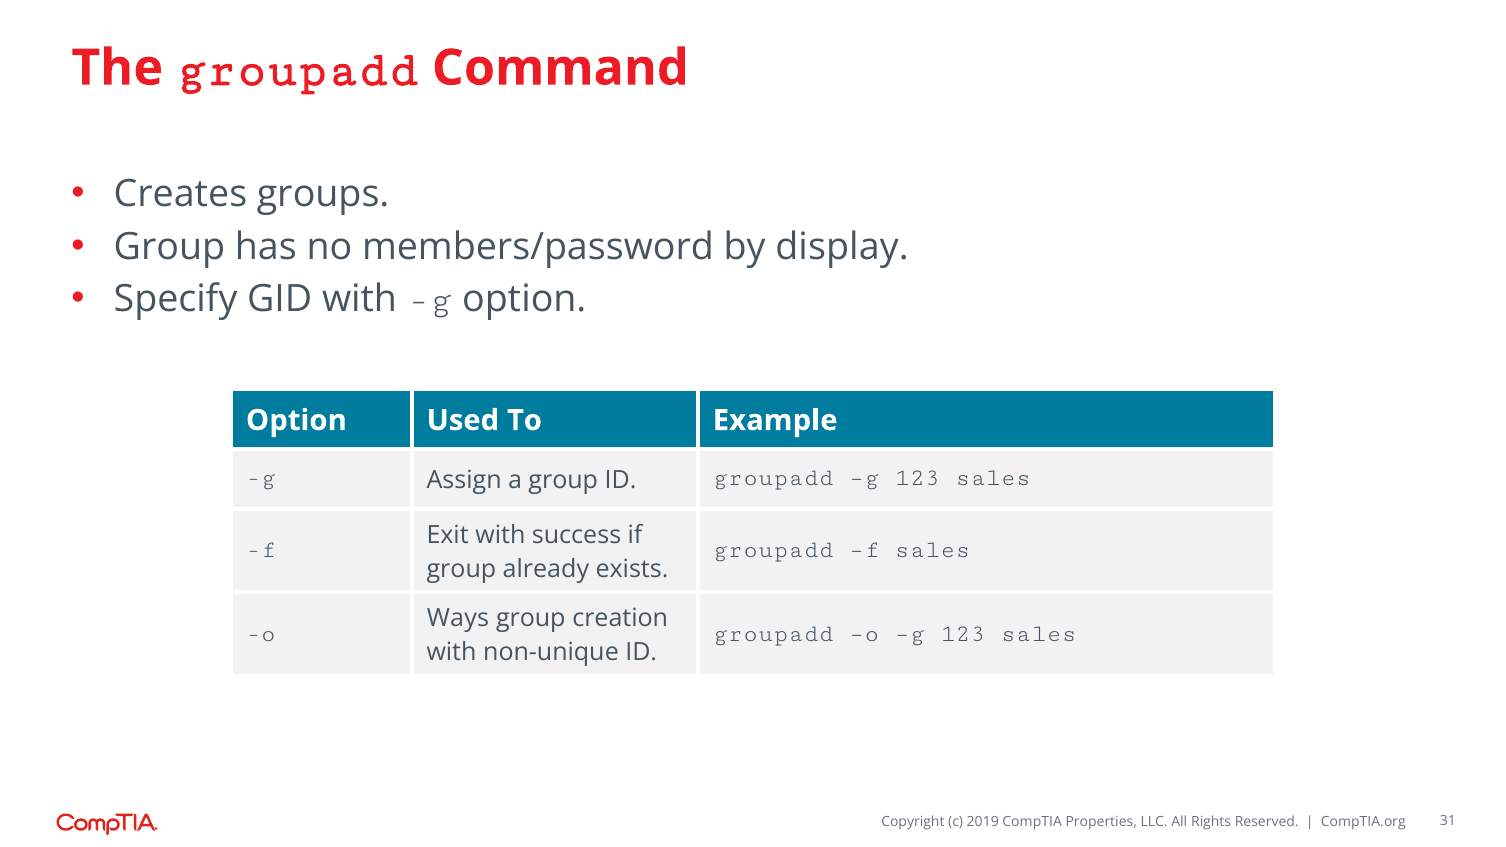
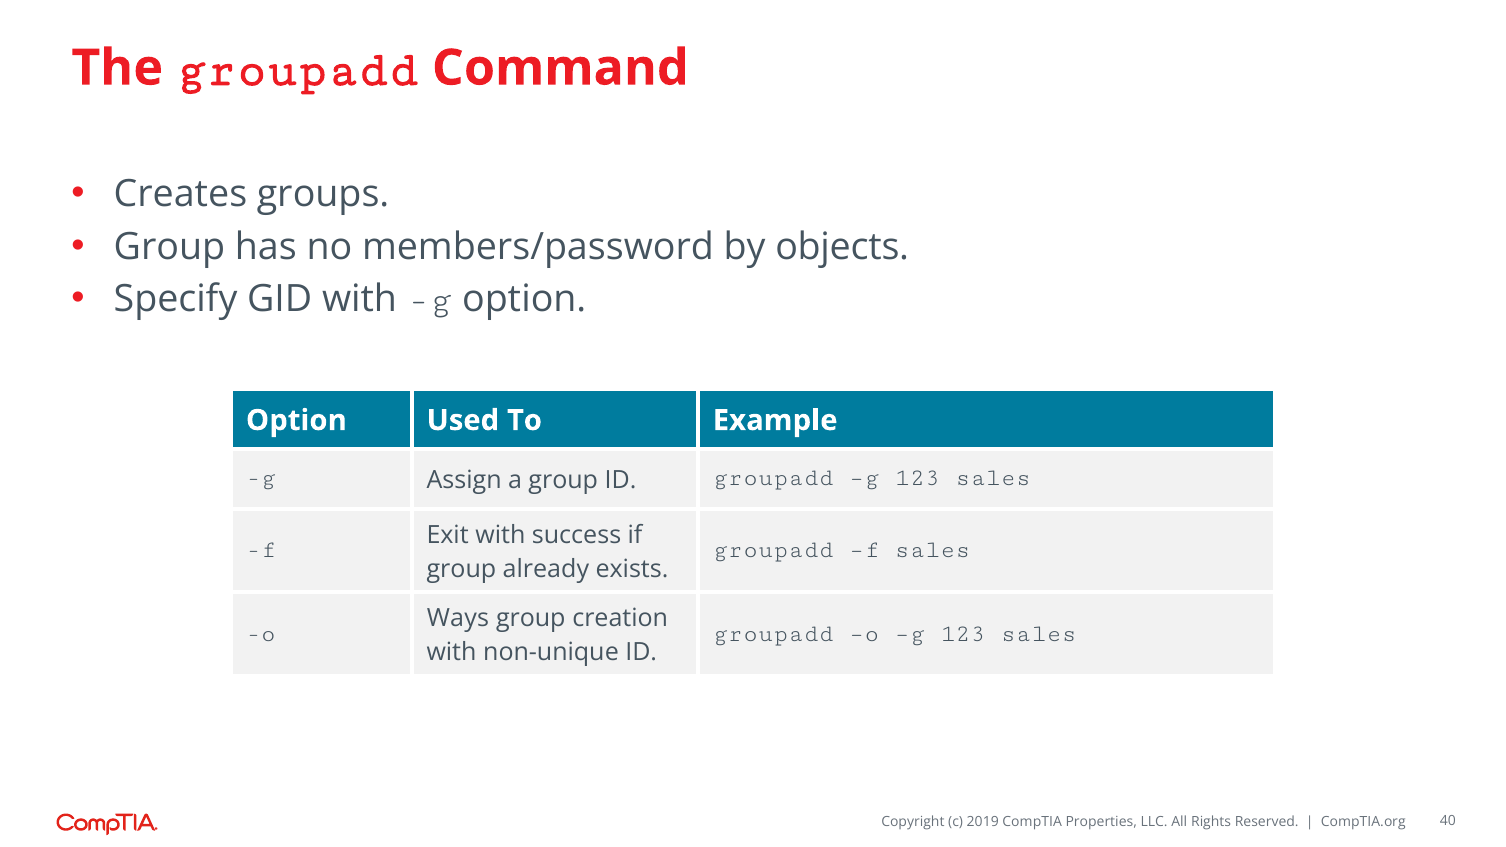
display: display -> objects
31: 31 -> 40
